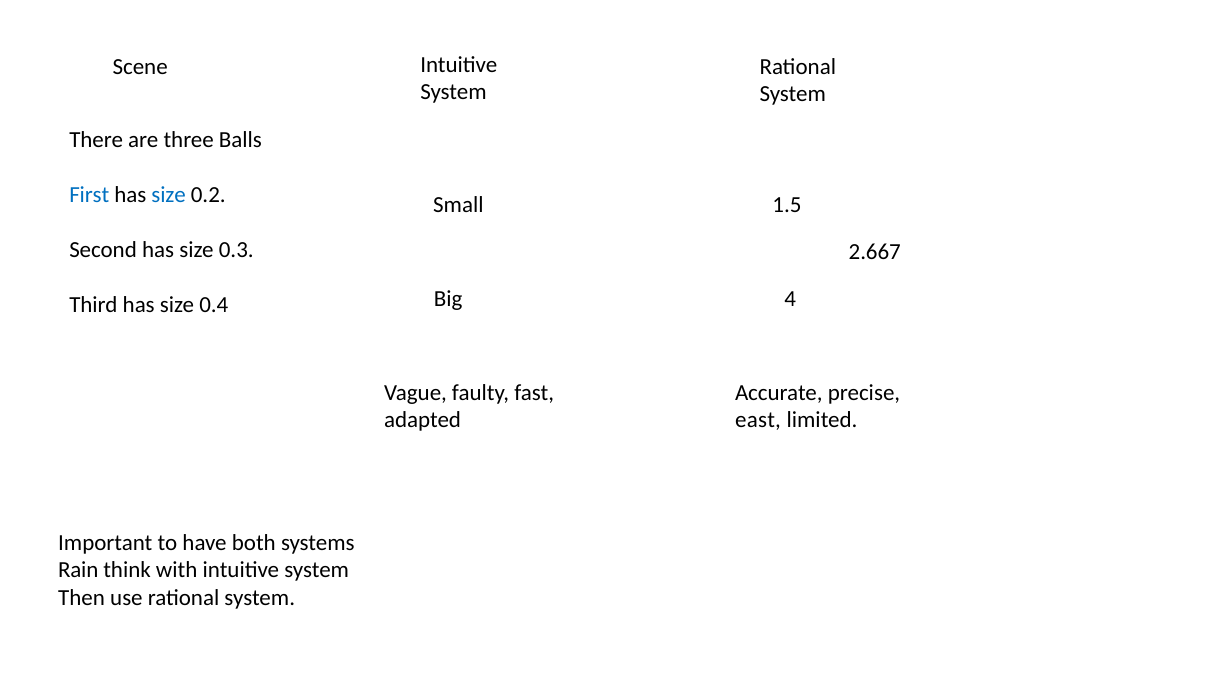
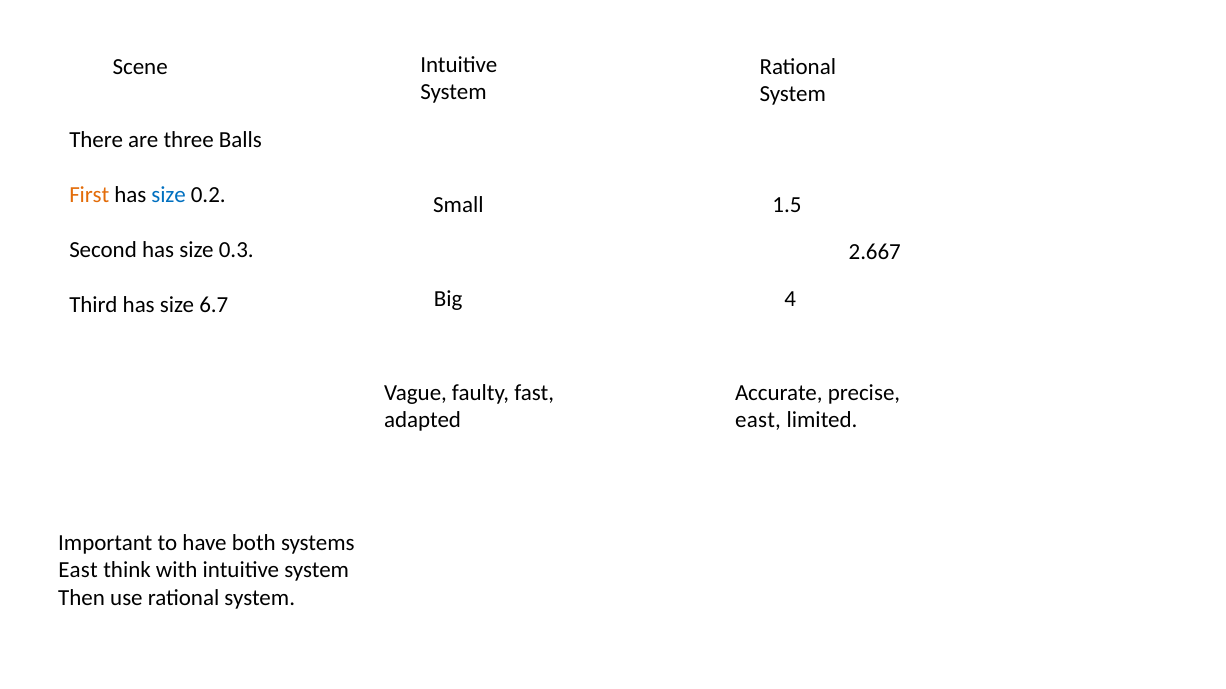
First colour: blue -> orange
0.4: 0.4 -> 6.7
Rain at (78, 571): Rain -> East
